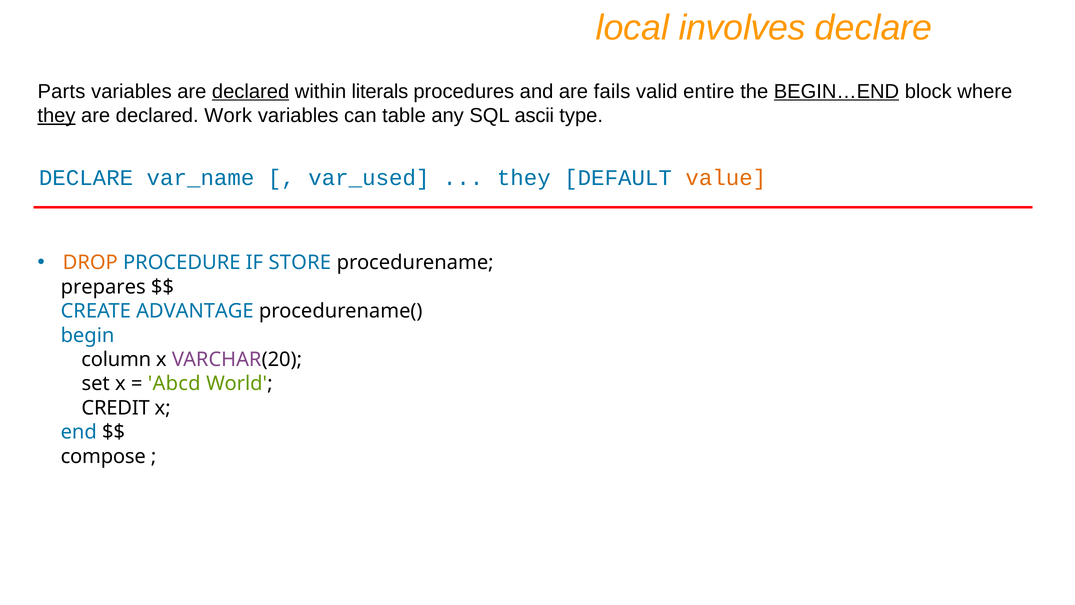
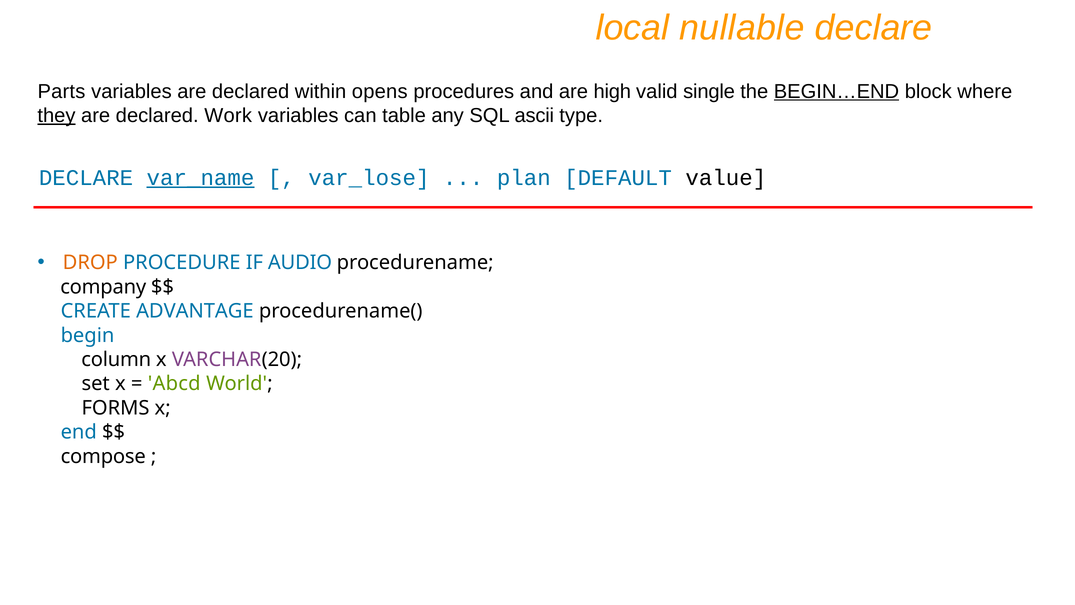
involves: involves -> nullable
declared at (251, 91) underline: present -> none
literals: literals -> opens
fails: fails -> high
entire: entire -> single
var_name underline: none -> present
var_used: var_used -> var_lose
they at (524, 178): they -> plan
value colour: orange -> black
STORE: STORE -> AUDIO
prepares: prepares -> company
CREDIT: CREDIT -> FORMS
